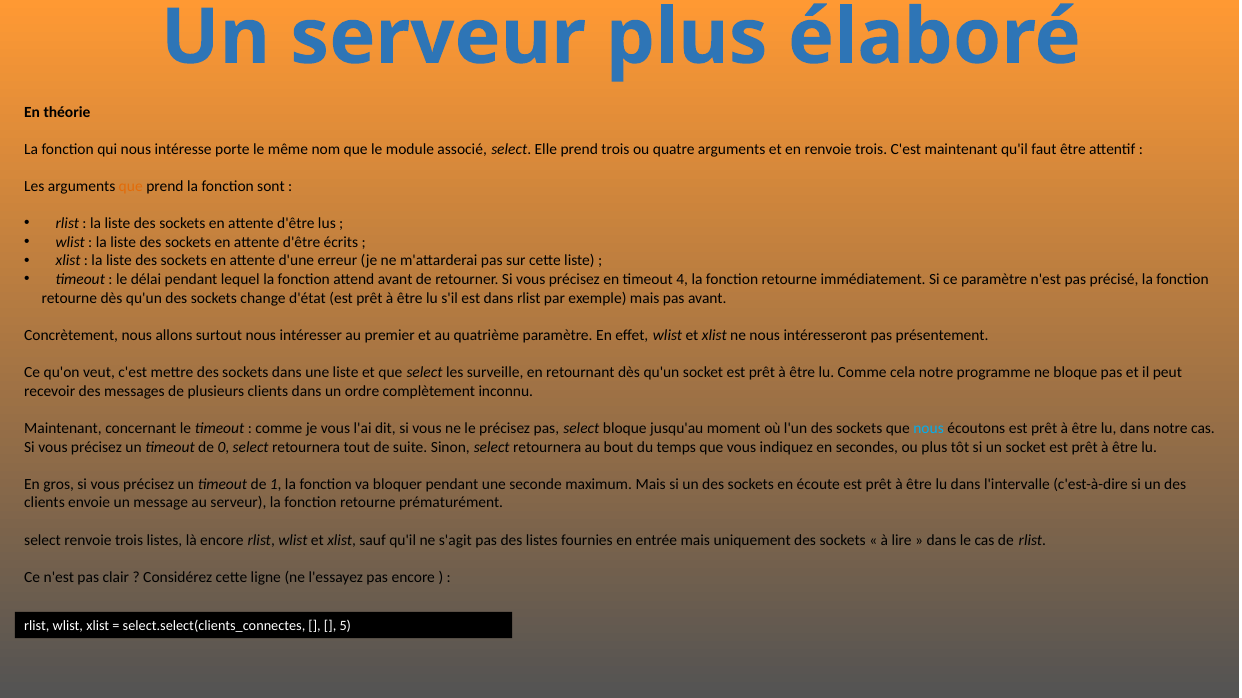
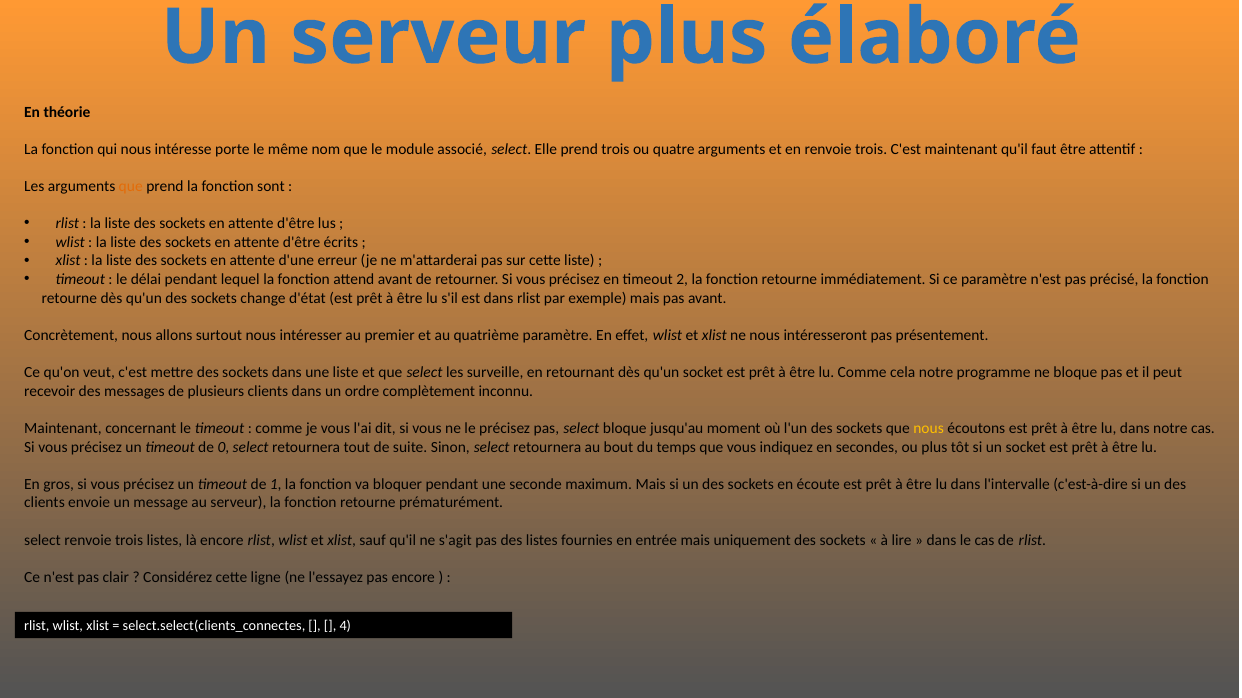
4: 4 -> 2
nous at (929, 429) colour: light blue -> yellow
5: 5 -> 4
